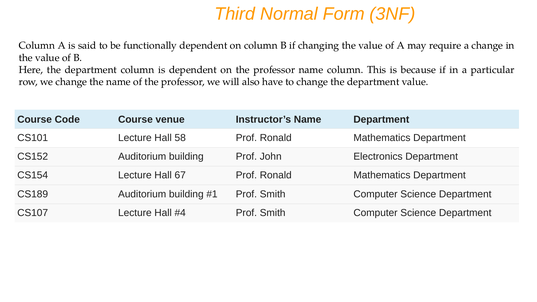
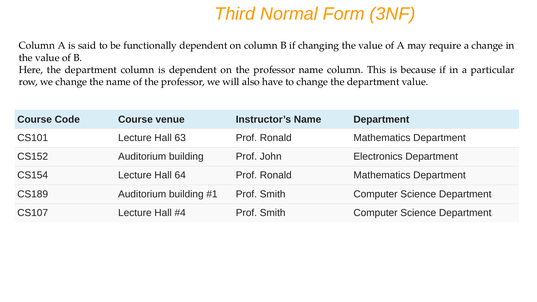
58: 58 -> 63
67: 67 -> 64
